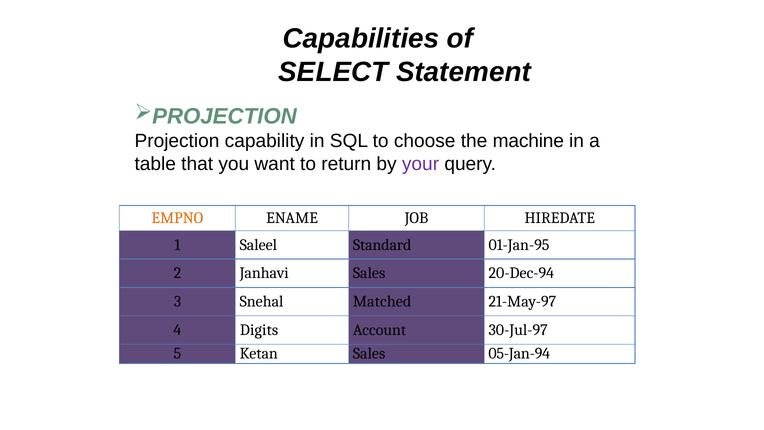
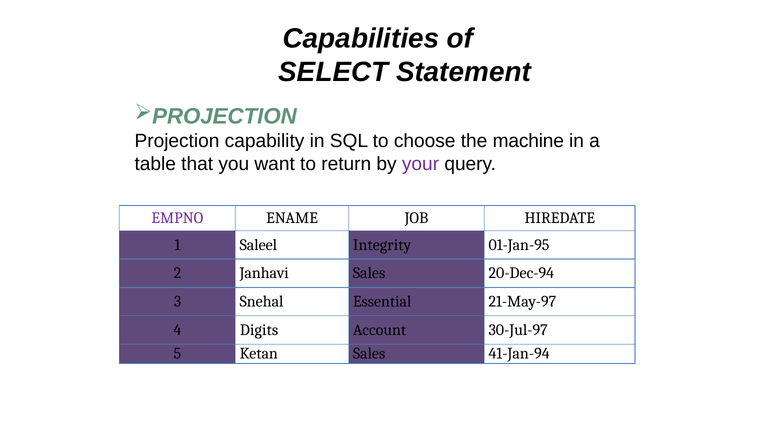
EMPNO colour: orange -> purple
Standard: Standard -> Integrity
Matched: Matched -> Essential
05-Jan-94: 05-Jan-94 -> 41-Jan-94
